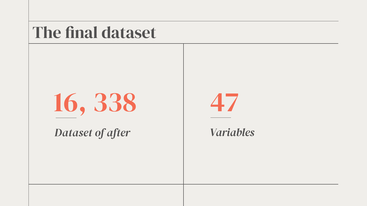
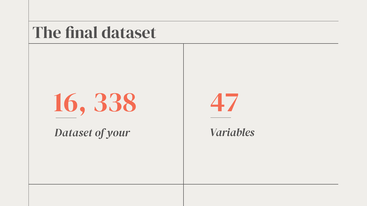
after: after -> your
